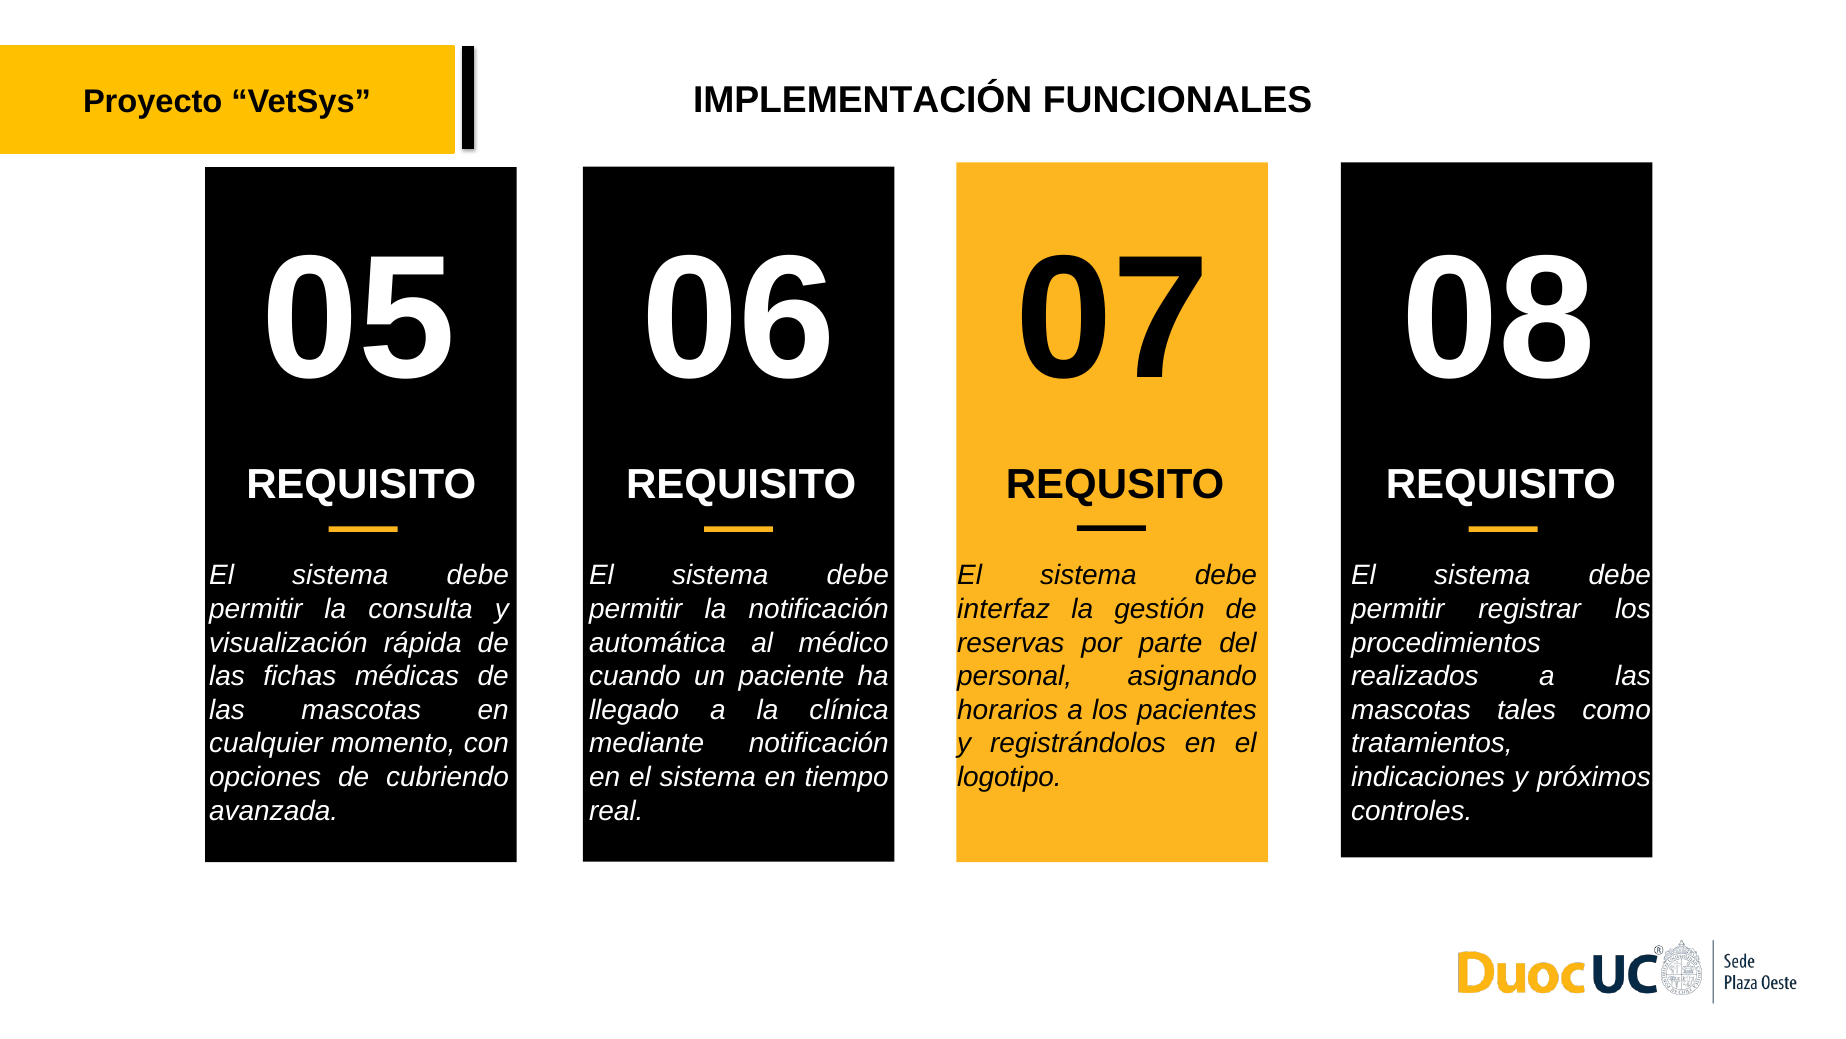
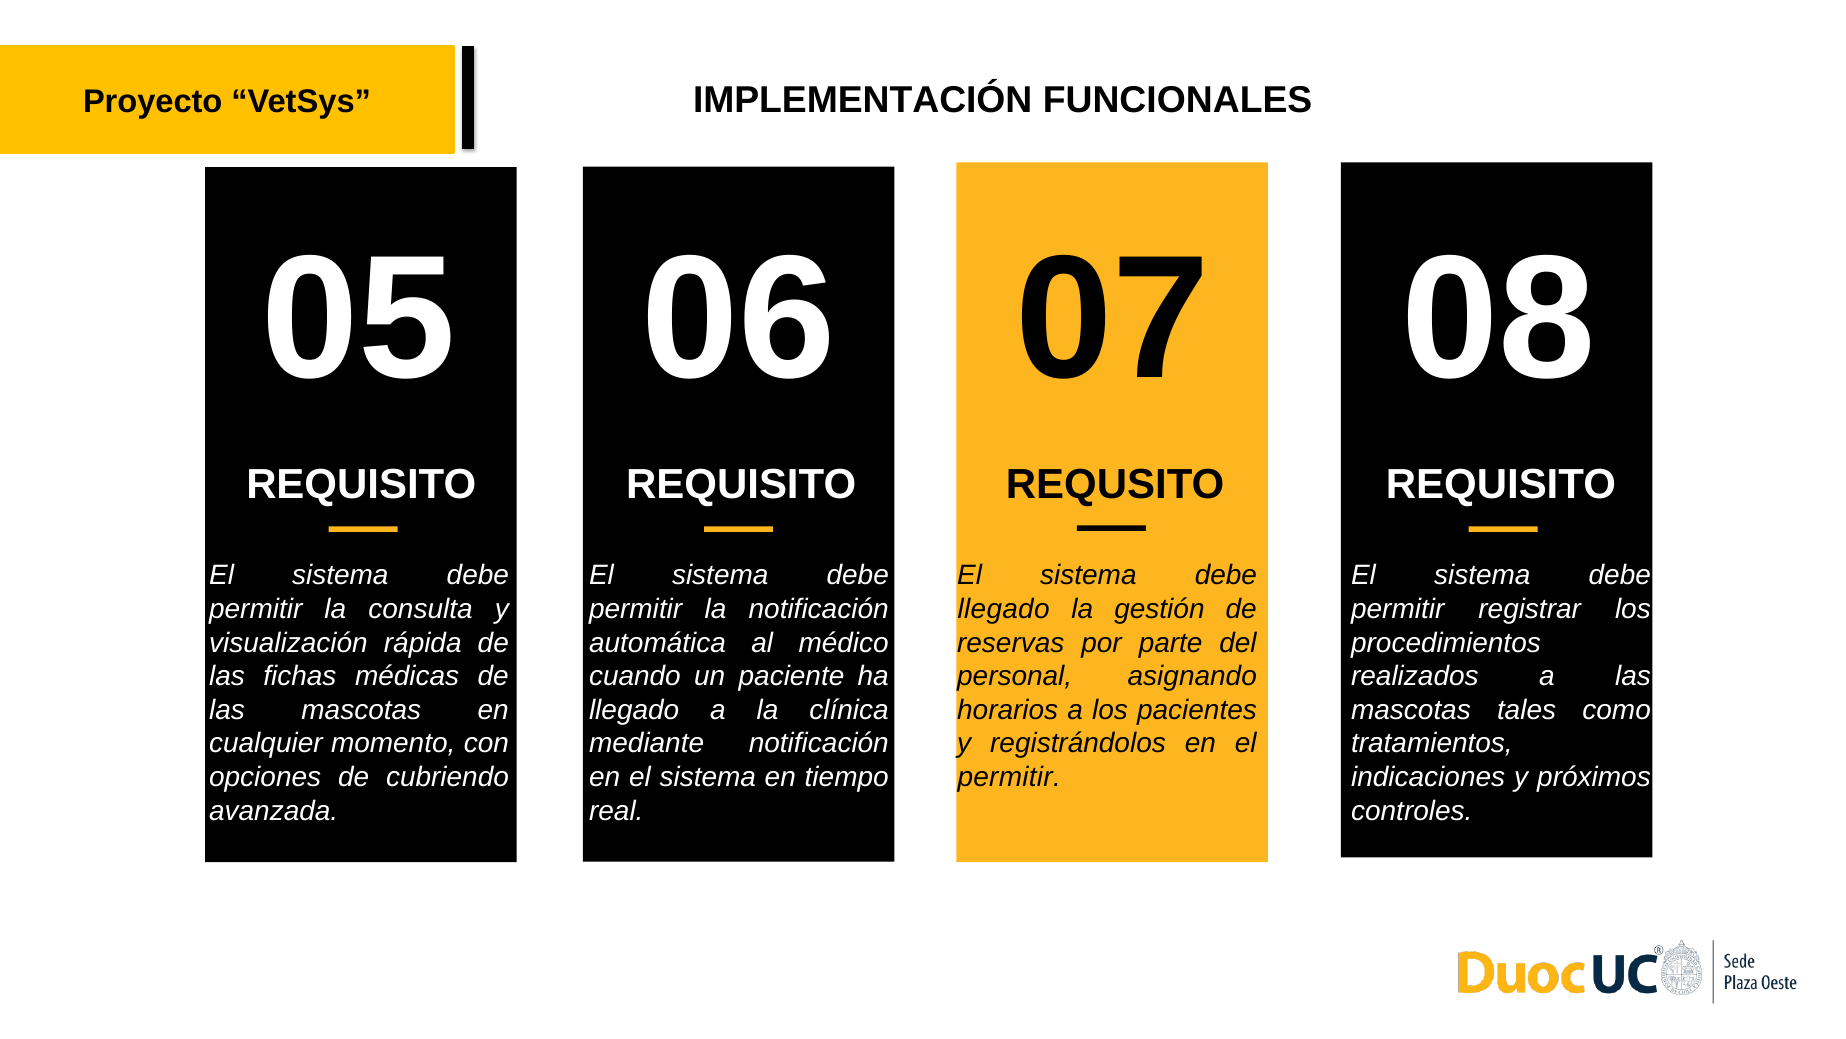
interfaz at (1004, 609): interfaz -> llegado
logotipo at (1009, 777): logotipo -> permitir
